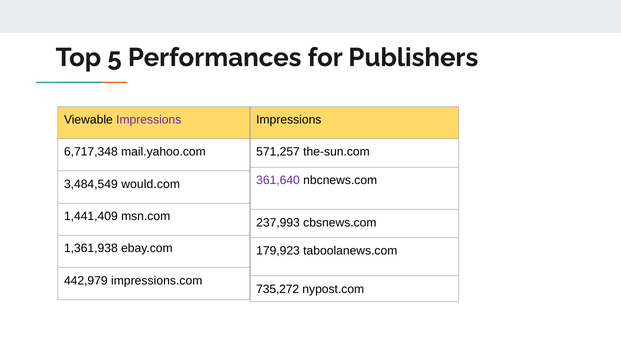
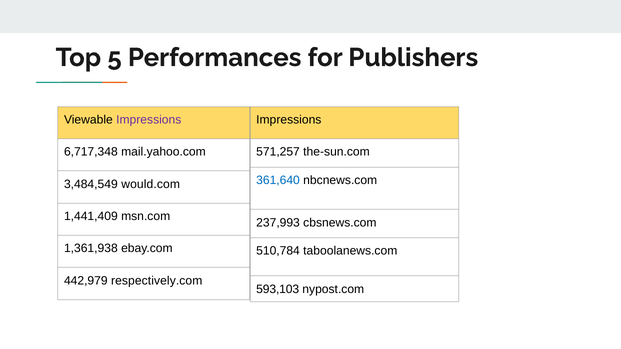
361,640 colour: purple -> blue
179,923: 179,923 -> 510,784
impressions.com: impressions.com -> respectively.com
735,272: 735,272 -> 593,103
